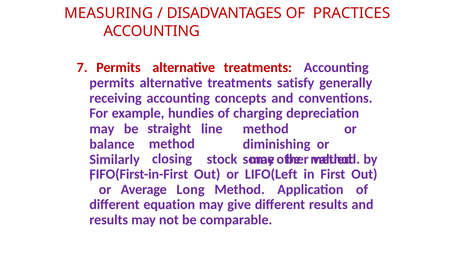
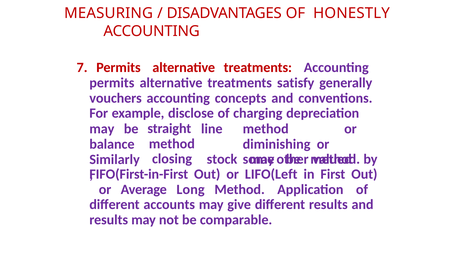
PRACTICES: PRACTICES -> HONESTLY
receiving: receiving -> vouchers
hundies: hundies -> disclose
equation: equation -> accounts
